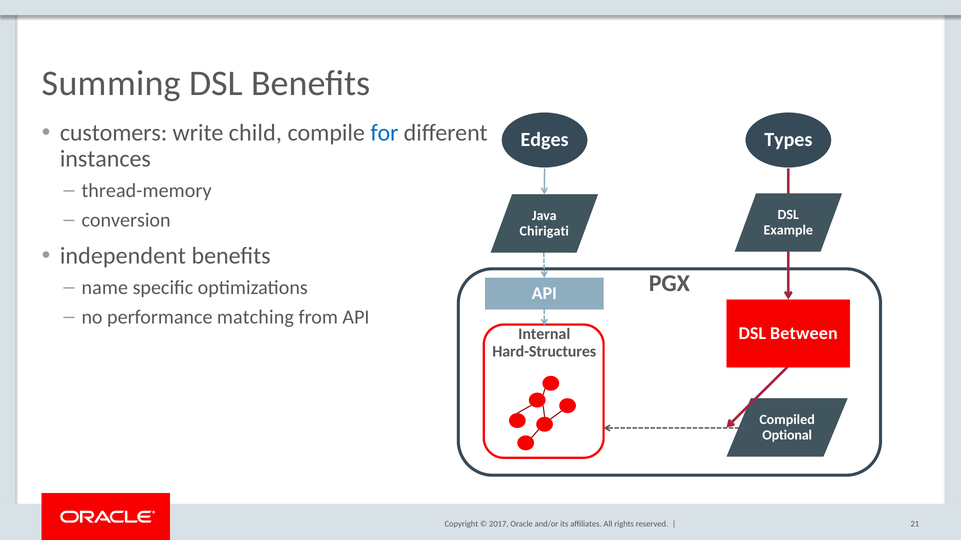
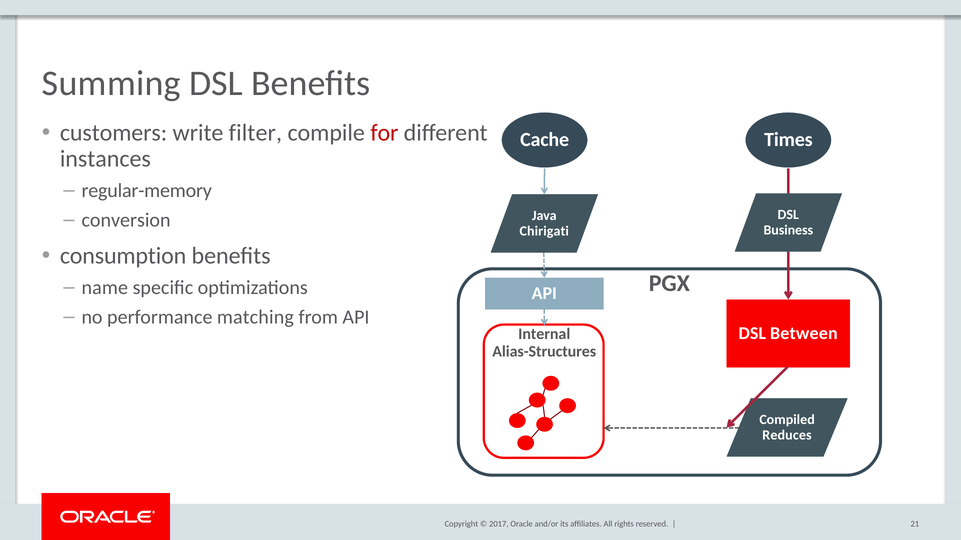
child: child -> filter
for colour: blue -> red
Edges: Edges -> Cache
Types: Types -> Times
thread-memory: thread-memory -> regular-memory
Example: Example -> Business
independent: independent -> consumption
Hard-Structures: Hard-Structures -> Alias-Structures
Optional: Optional -> Reduces
